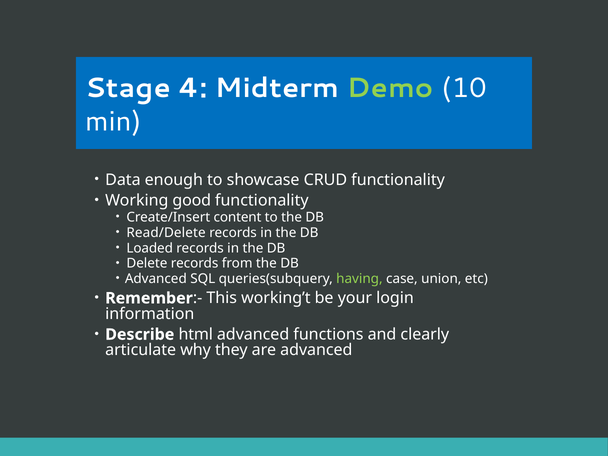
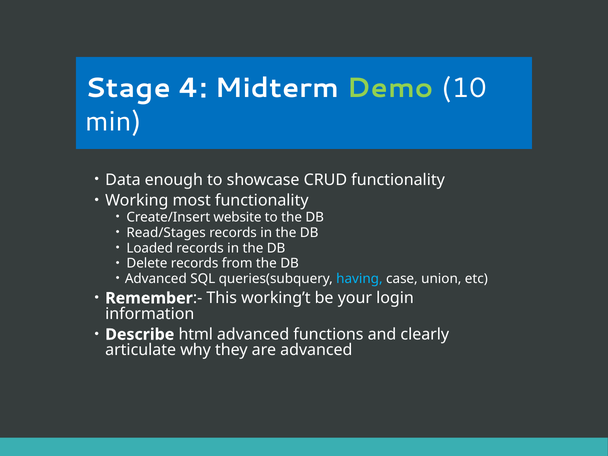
good: good -> most
content: content -> website
Read/Delete: Read/Delete -> Read/Stages
having colour: light green -> light blue
